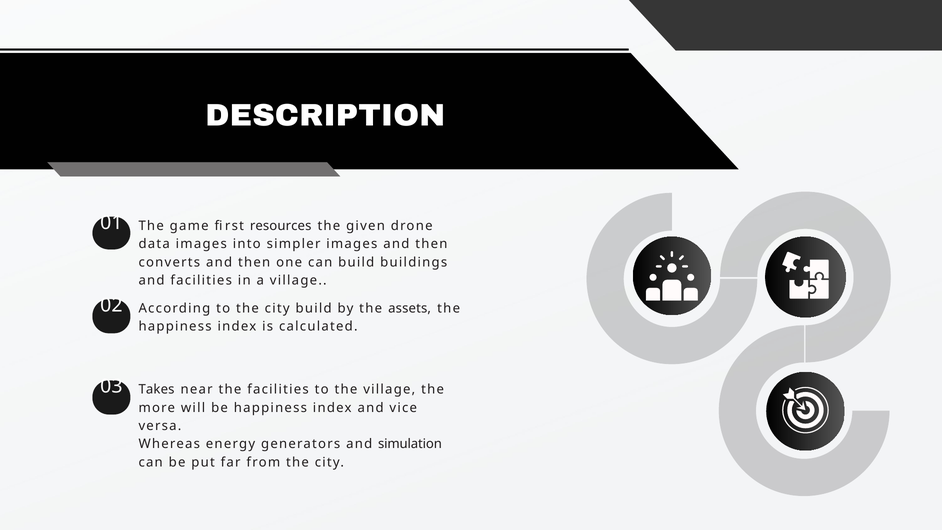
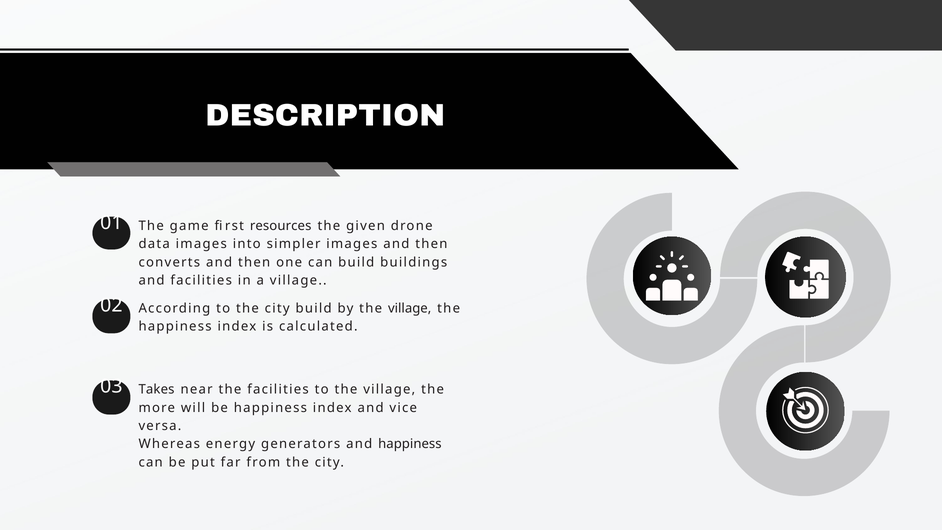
by the assets: assets -> village
and simulation: simulation -> happiness
